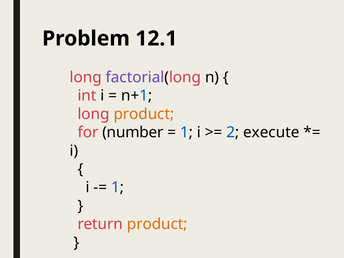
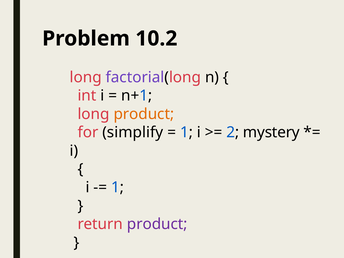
12.1: 12.1 -> 10.2
number: number -> simplify
execute: execute -> mystery
product at (157, 224) colour: orange -> purple
